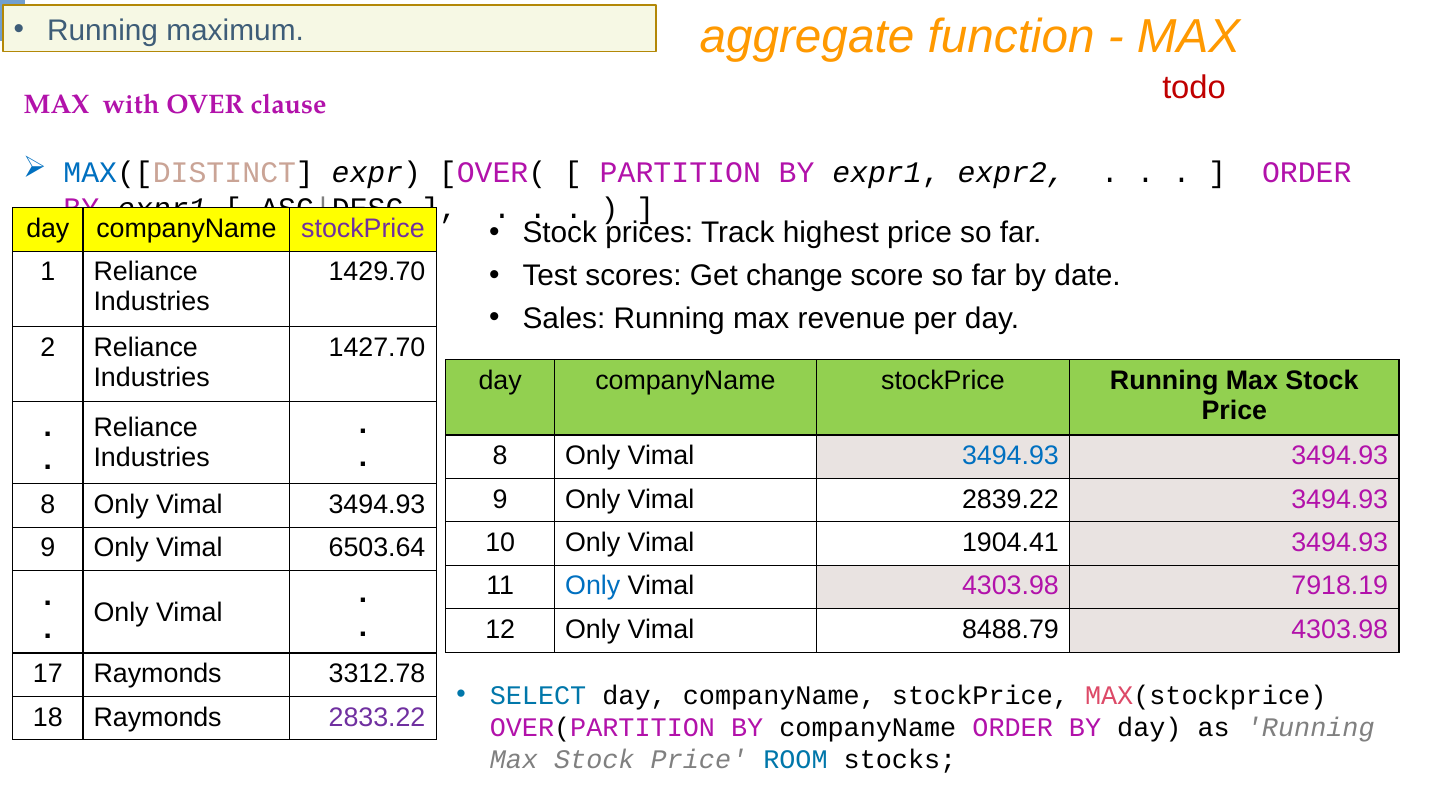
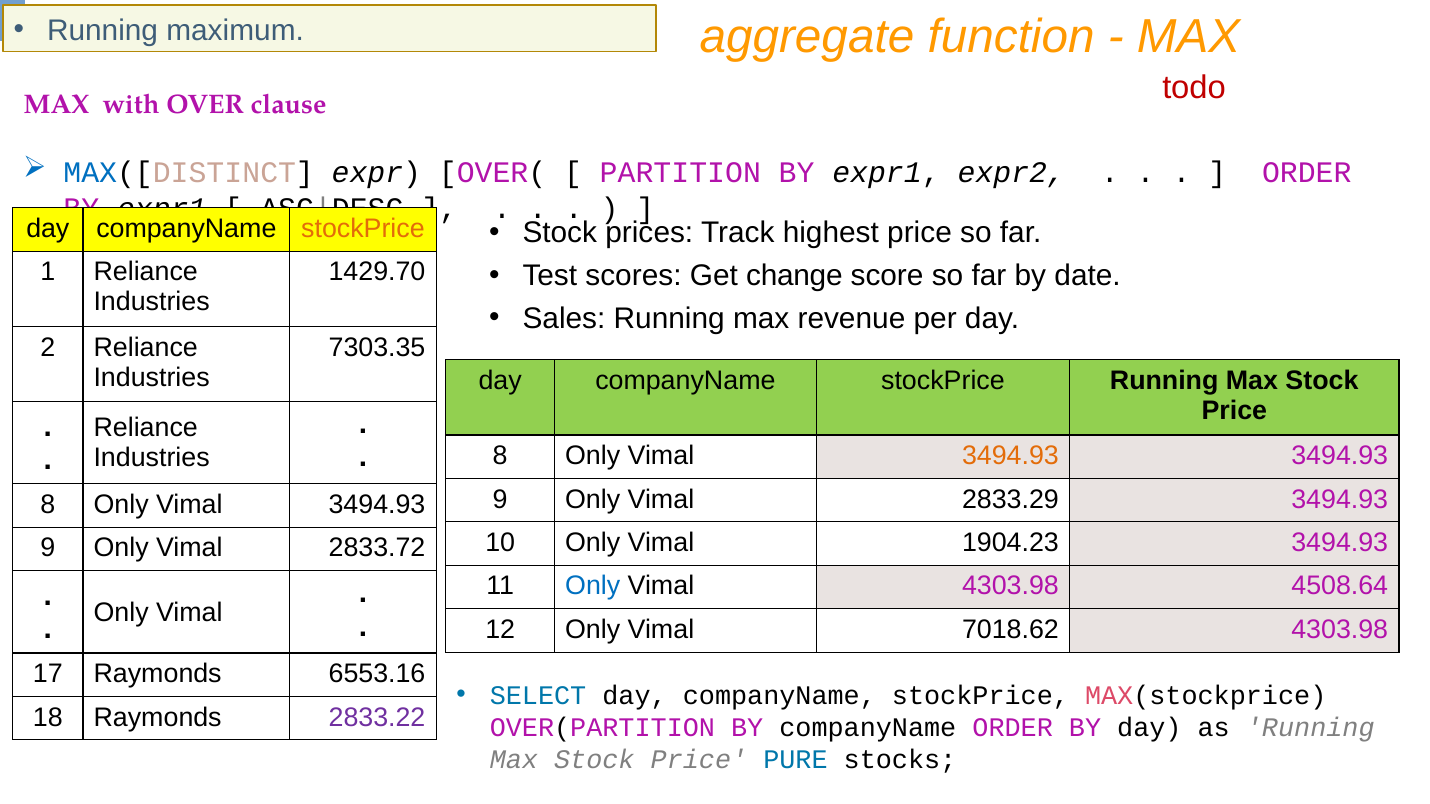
stockPrice at (363, 229) colour: purple -> orange
1427.70: 1427.70 -> 7303.35
3494.93 at (1010, 456) colour: blue -> orange
2839.22: 2839.22 -> 2833.29
1904.41: 1904.41 -> 1904.23
6503.64: 6503.64 -> 2833.72
7918.19: 7918.19 -> 4508.64
8488.79: 8488.79 -> 7018.62
3312.78: 3312.78 -> 6553.16
ROOM: ROOM -> PURE
